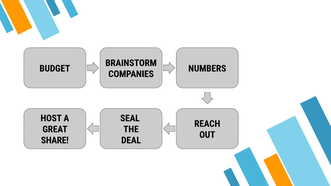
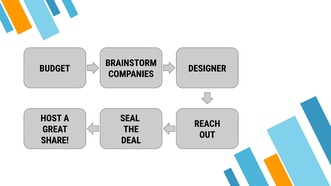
NUMBERS: NUMBERS -> DESIGNER
